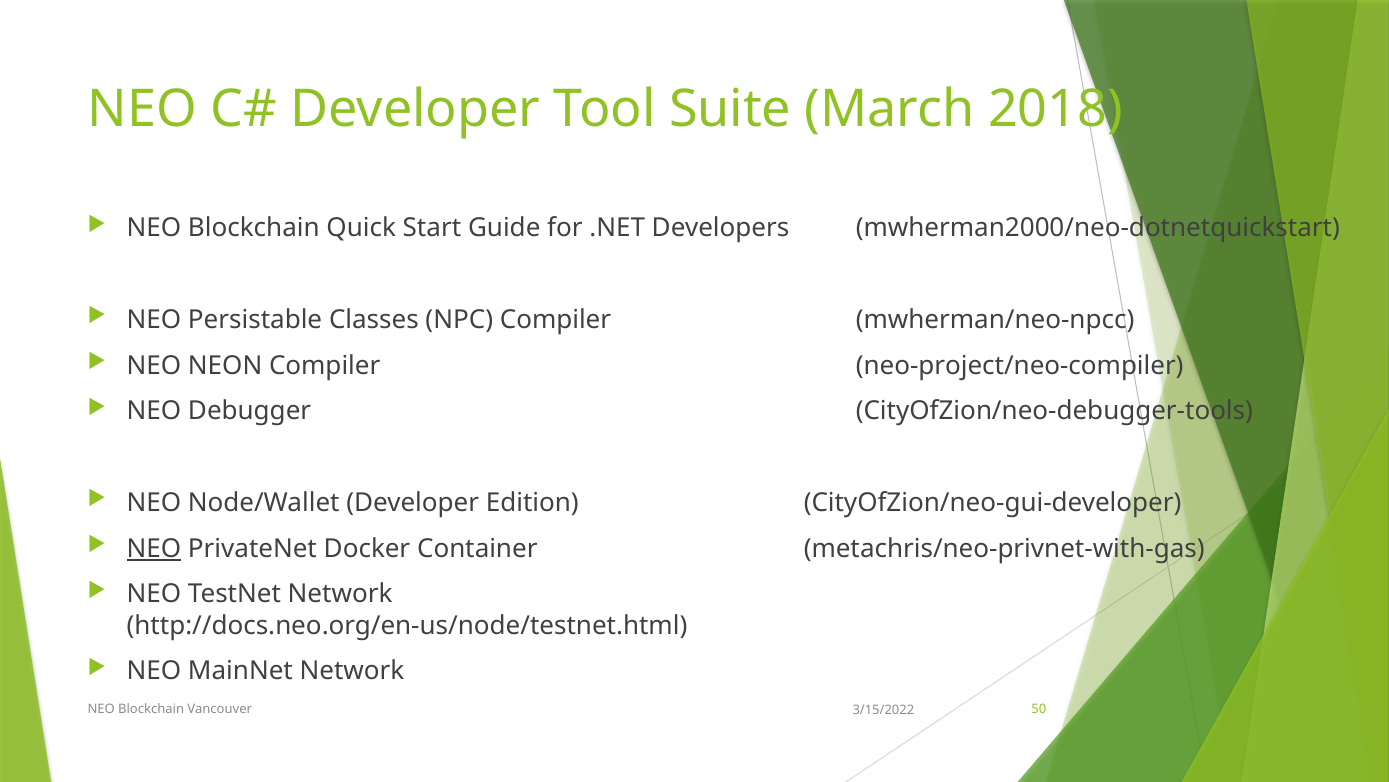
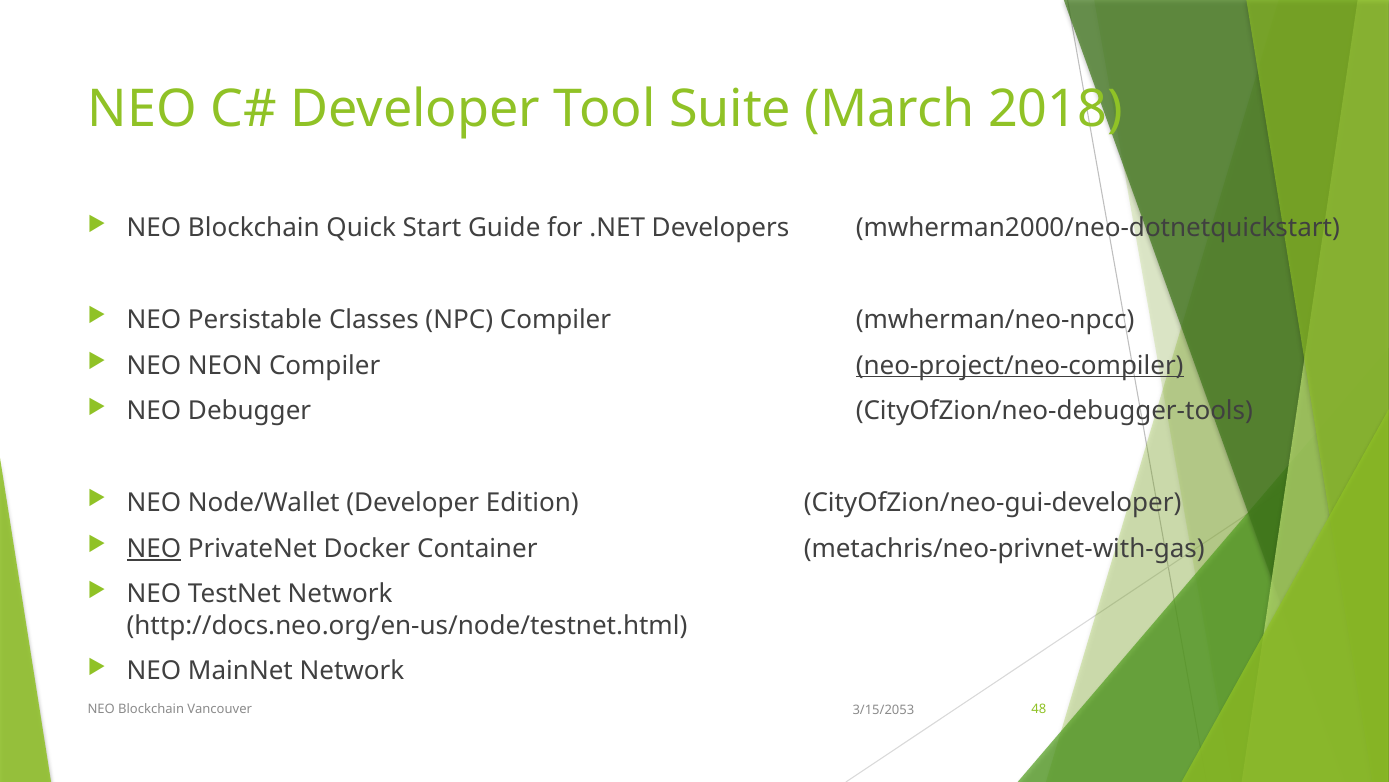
neo-project/neo-compiler underline: none -> present
50: 50 -> 48
3/15/2022: 3/15/2022 -> 3/15/2053
